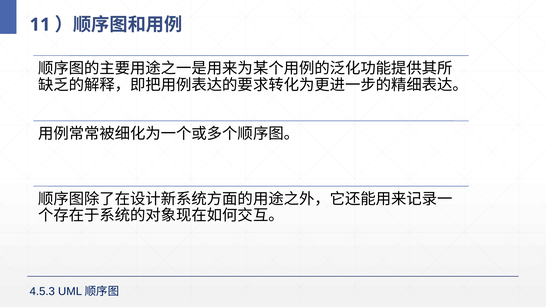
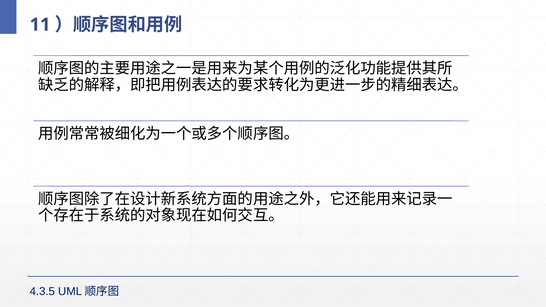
4.5.3: 4.5.3 -> 4.3.5
